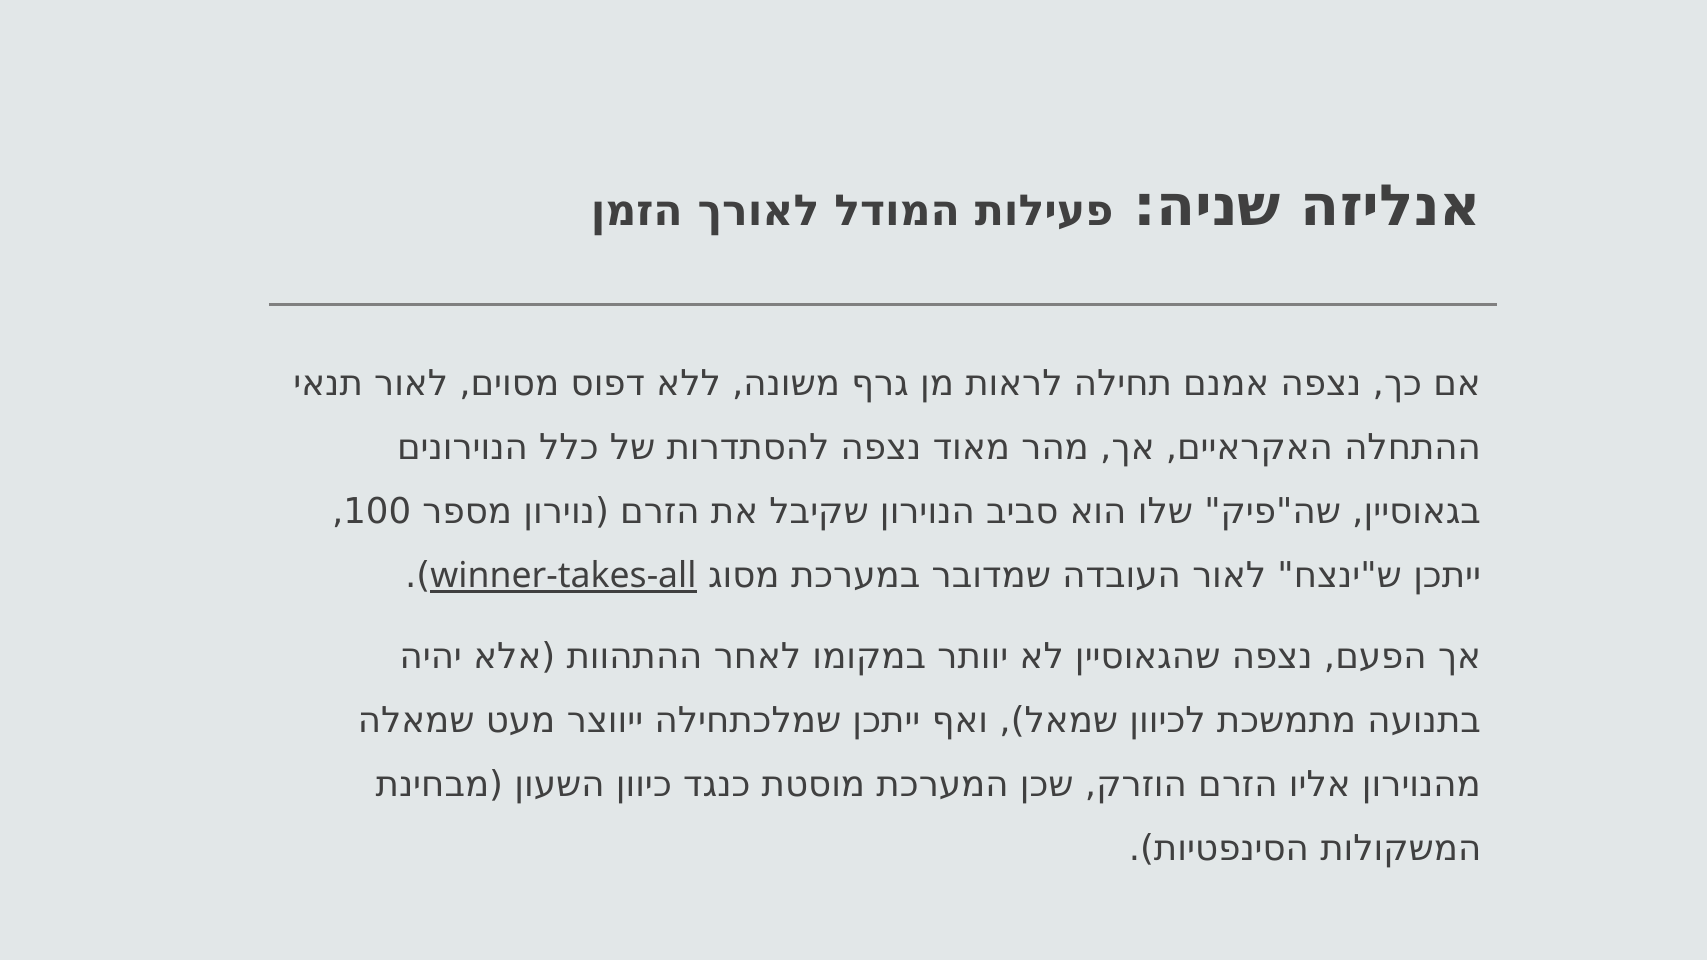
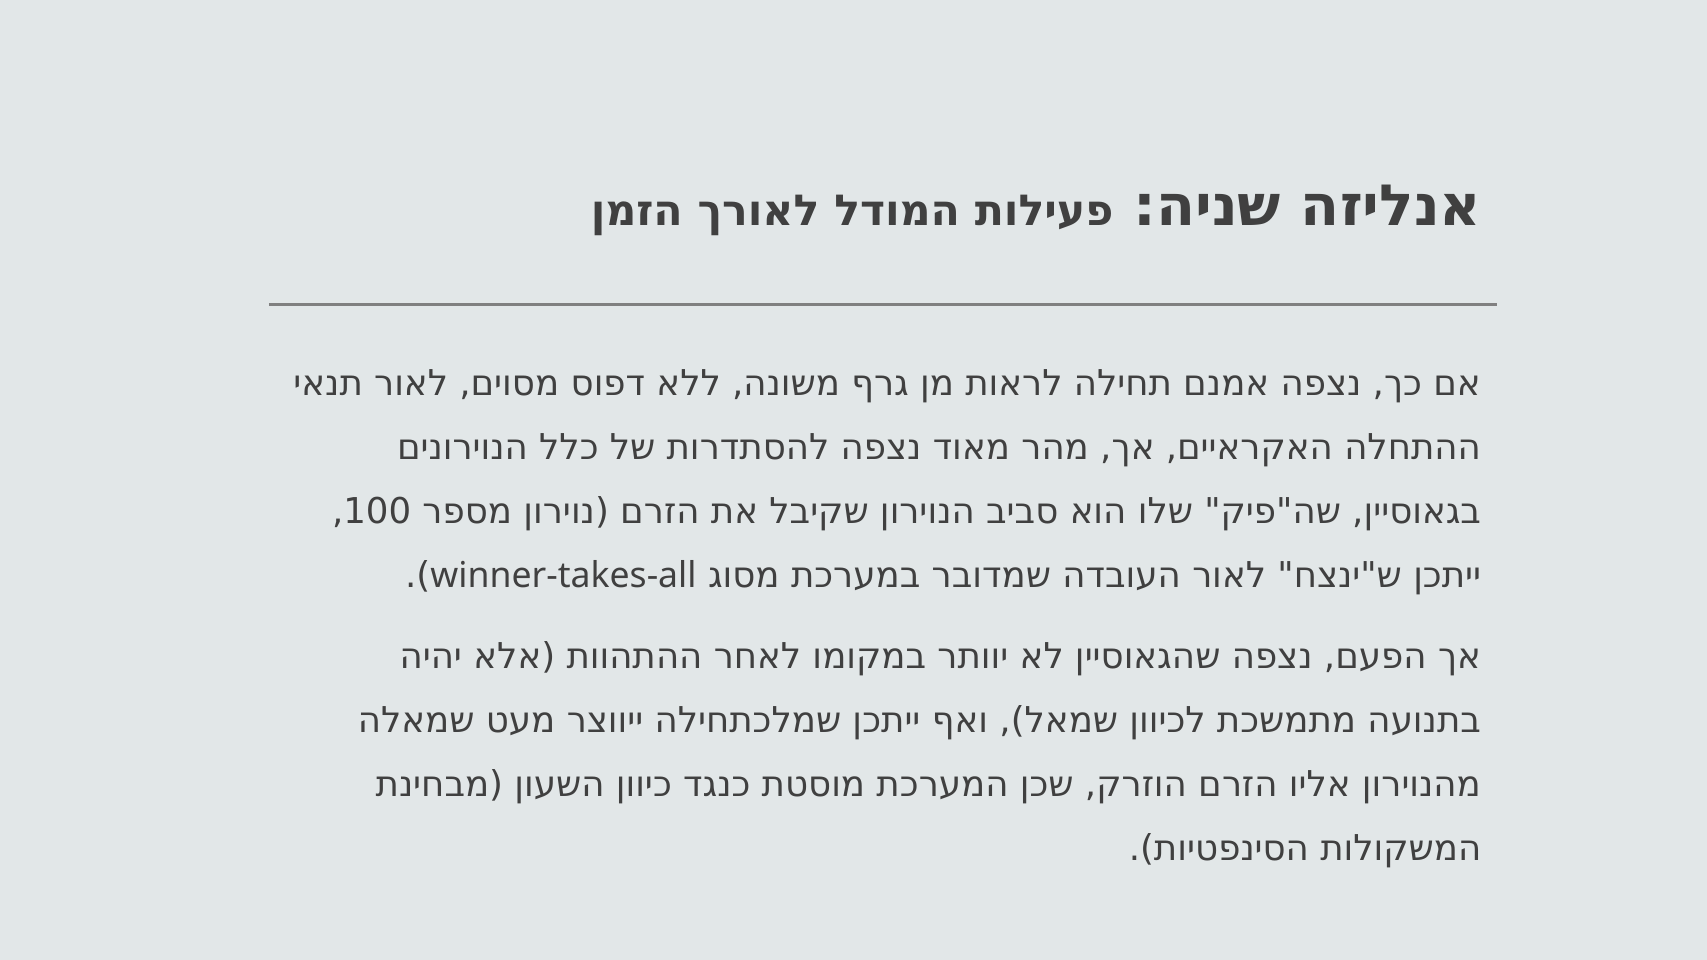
winner-takes-all underline: present -> none
